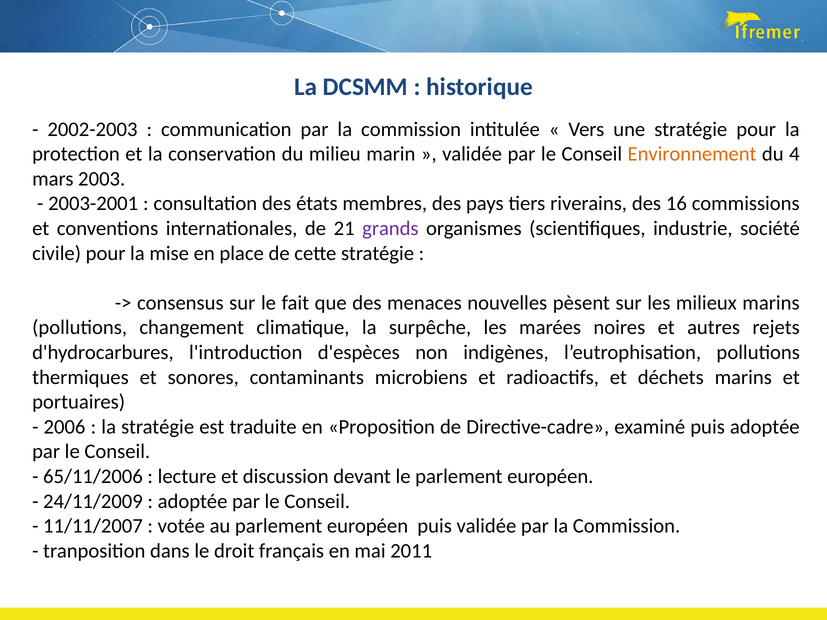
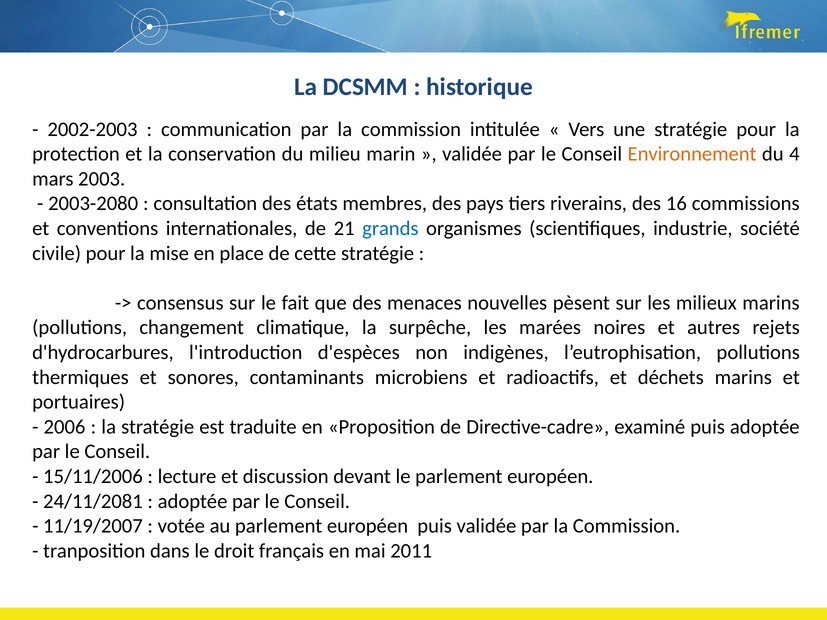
2003-2001: 2003-2001 -> 2003-2080
grands colour: purple -> blue
65/11/2006: 65/11/2006 -> 15/11/2006
24/11/2009: 24/11/2009 -> 24/11/2081
11/11/2007: 11/11/2007 -> 11/19/2007
